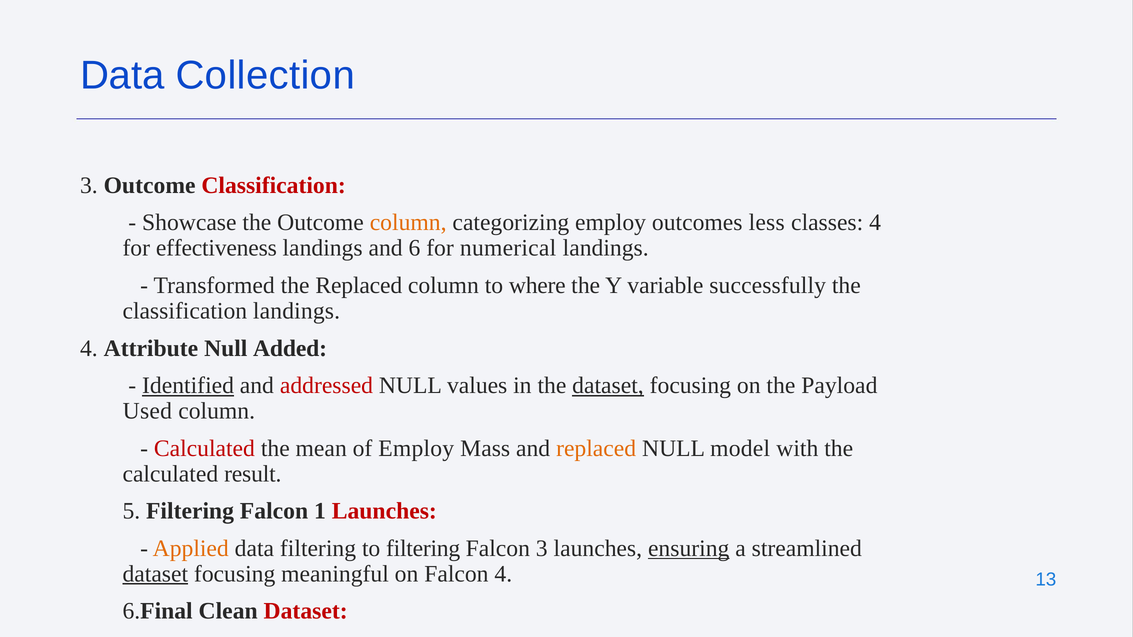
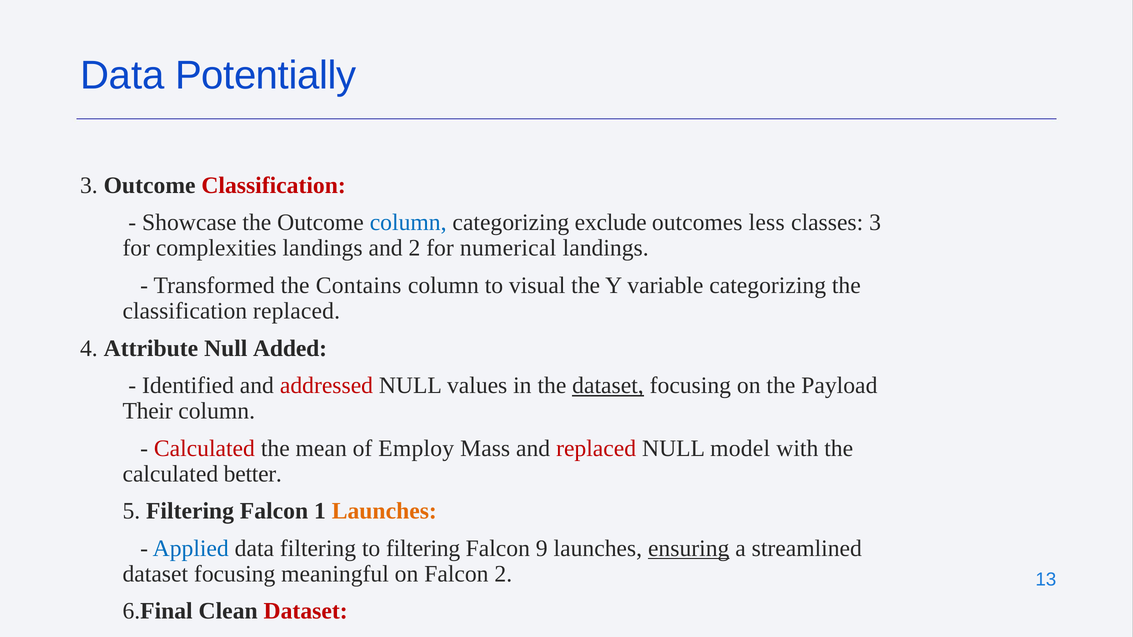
Collection: Collection -> Potentially
column at (408, 223) colour: orange -> blue
categorizing employ: employ -> exclude
classes 4: 4 -> 3
effectiveness: effectiveness -> complexities
and 6: 6 -> 2
the Replaced: Replaced -> Contains
where: where -> visual
variable successfully: successfully -> categorizing
classification landings: landings -> replaced
Identified underline: present -> none
Used: Used -> Their
replaced at (596, 448) colour: orange -> red
result: result -> better
Launches at (384, 511) colour: red -> orange
Applied colour: orange -> blue
Falcon 3: 3 -> 9
dataset at (155, 574) underline: present -> none
Falcon 4: 4 -> 2
